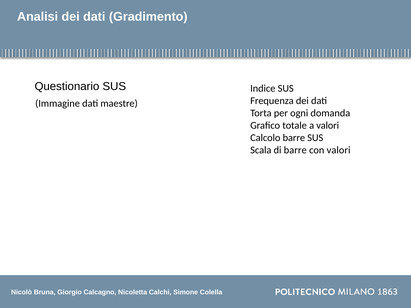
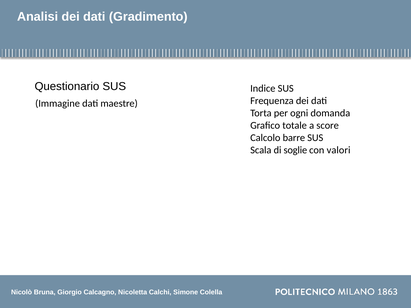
a valori: valori -> score
di barre: barre -> soglie
